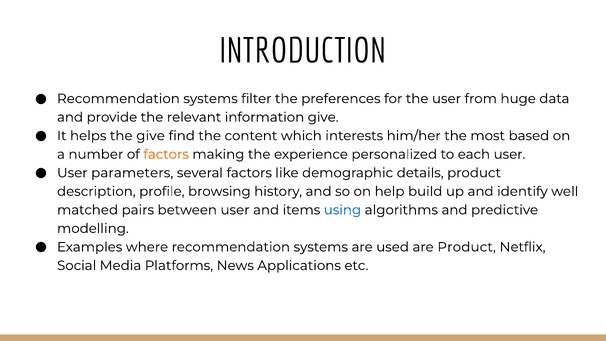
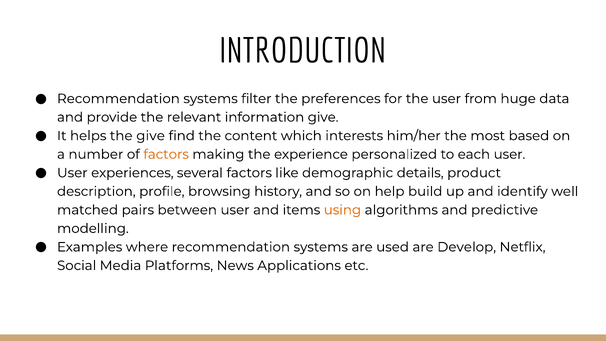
parameters: parameters -> experiences
using colour: blue -> orange
are Product: Product -> Develop
